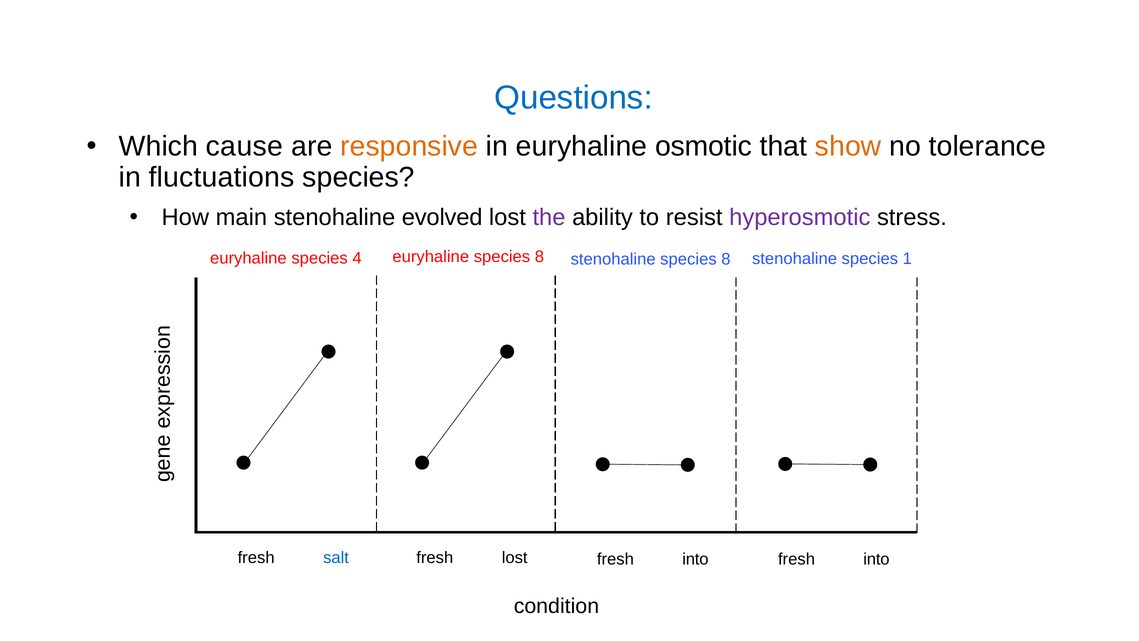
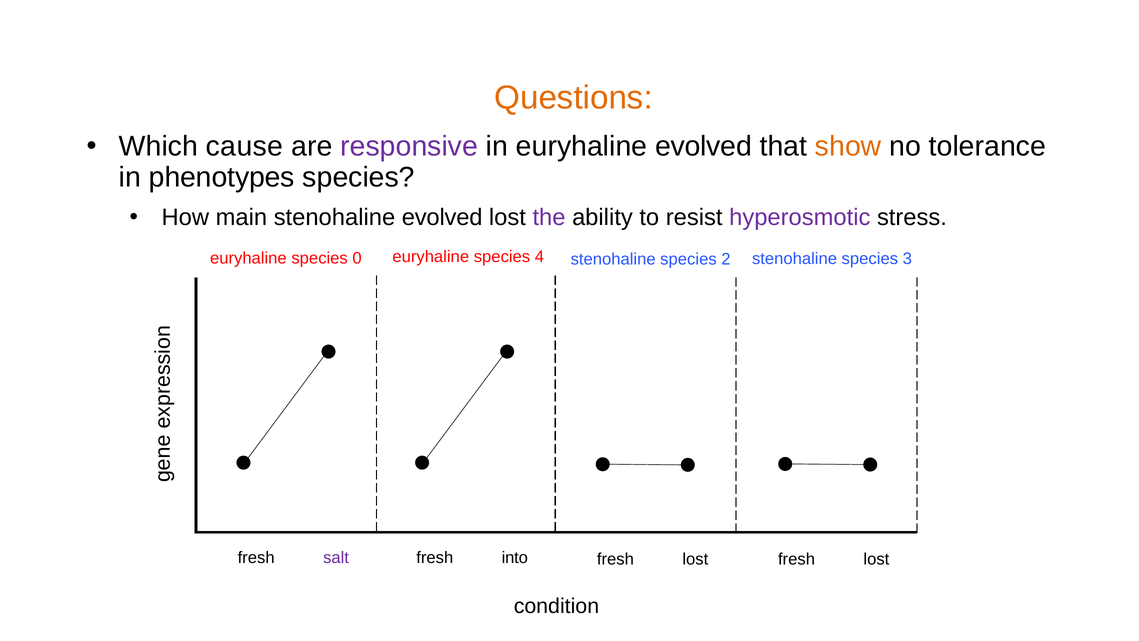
Questions colour: blue -> orange
responsive colour: orange -> purple
euryhaline osmotic: osmotic -> evolved
fluctuations: fluctuations -> phenotypes
4: 4 -> 0
euryhaline species 8: 8 -> 4
stenohaline species 8: 8 -> 2
1: 1 -> 3
salt colour: blue -> purple
fresh lost: lost -> into
into at (695, 559): into -> lost
into at (876, 559): into -> lost
